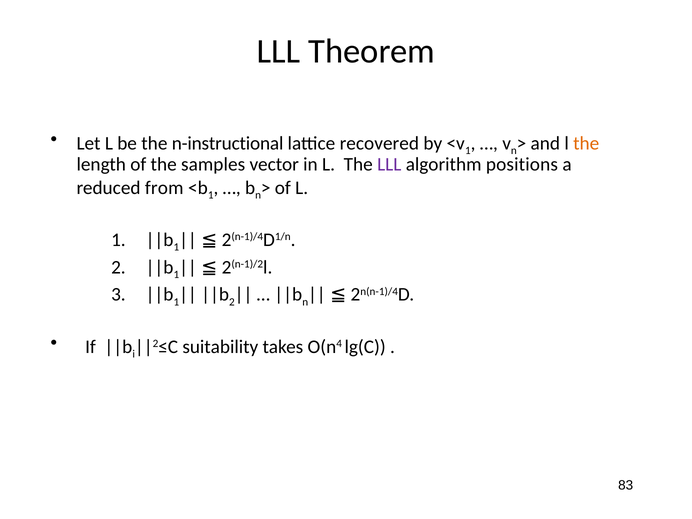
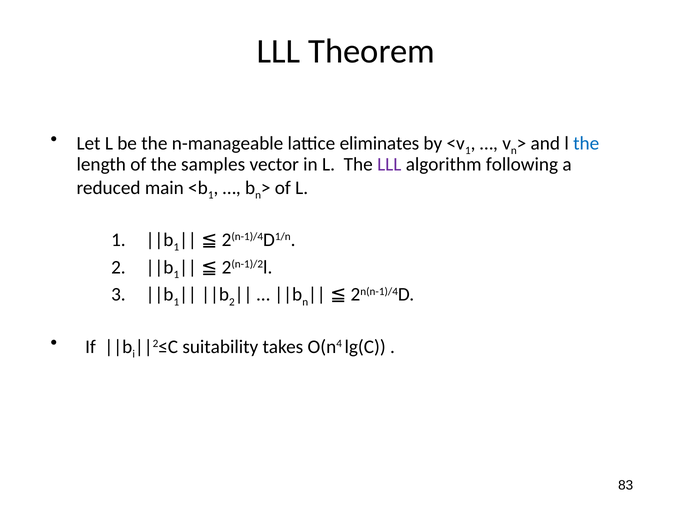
n-instructional: n-instructional -> n-manageable
recovered: recovered -> eliminates
the at (586, 143) colour: orange -> blue
positions: positions -> following
from: from -> main
